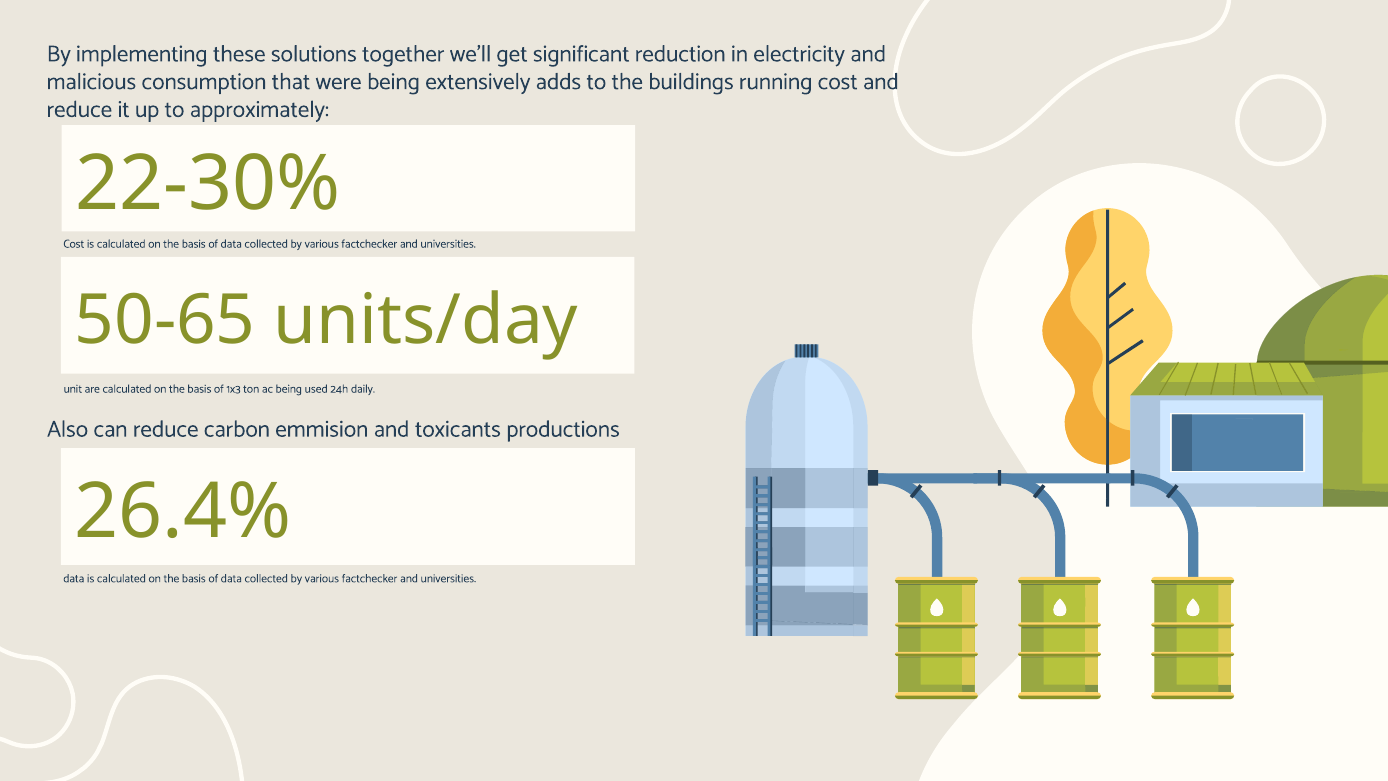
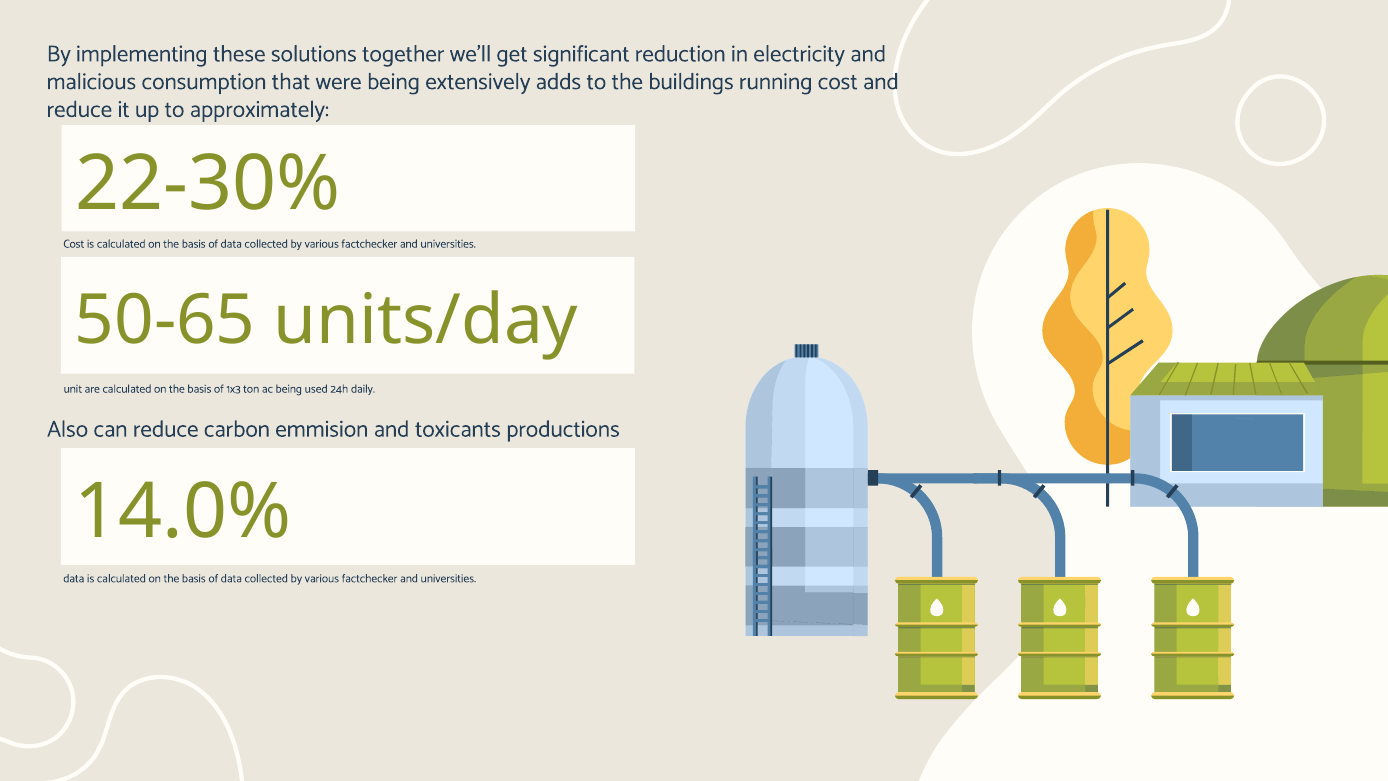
26.4%: 26.4% -> 14.0%
